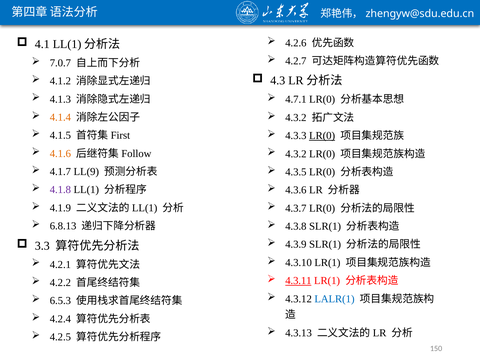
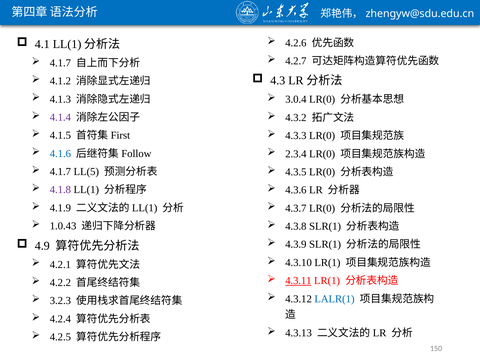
7.0.7 at (60, 63): 7.0.7 -> 4.1.7
4.7.1: 4.7.1 -> 3.0.4
4.1.4 colour: orange -> purple
LR(0 at (322, 136) underline: present -> none
4.1.6 colour: orange -> blue
4.3.2 at (296, 154): 4.3.2 -> 2.3.4
LL(9: LL(9 -> LL(5
6.8.13: 6.8.13 -> 1.0.43
3.3: 3.3 -> 4.9
6.5.3: 6.5.3 -> 3.2.3
